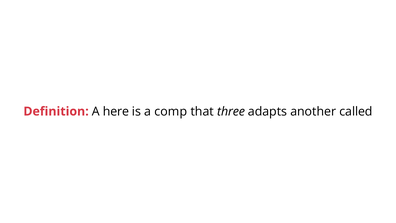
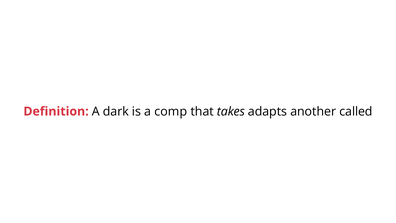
here: here -> dark
three: three -> takes
